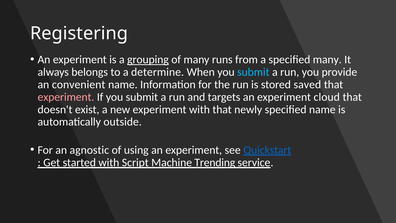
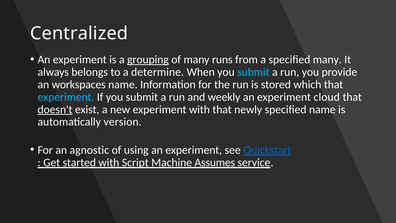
Registering: Registering -> Centralized
convenient: convenient -> workspaces
saved: saved -> which
experiment at (66, 97) colour: pink -> light blue
targets: targets -> weekly
doesn't underline: none -> present
outside: outside -> version
Trending: Trending -> Assumes
